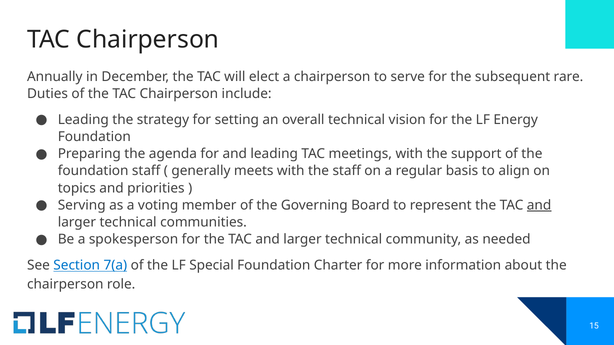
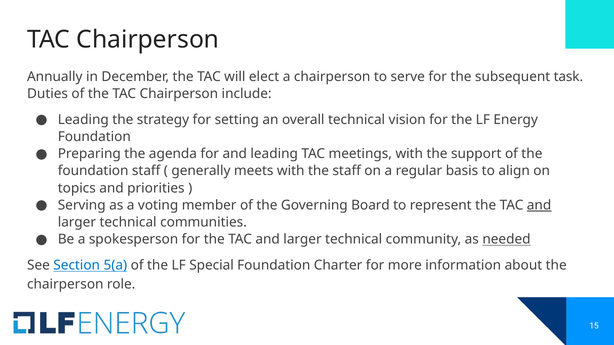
rare: rare -> task
needed underline: none -> present
7(a: 7(a -> 5(a
